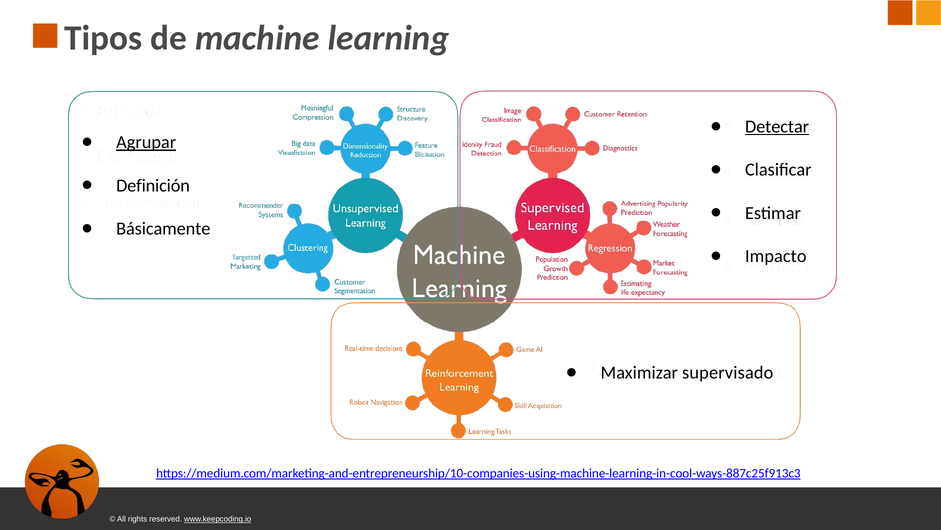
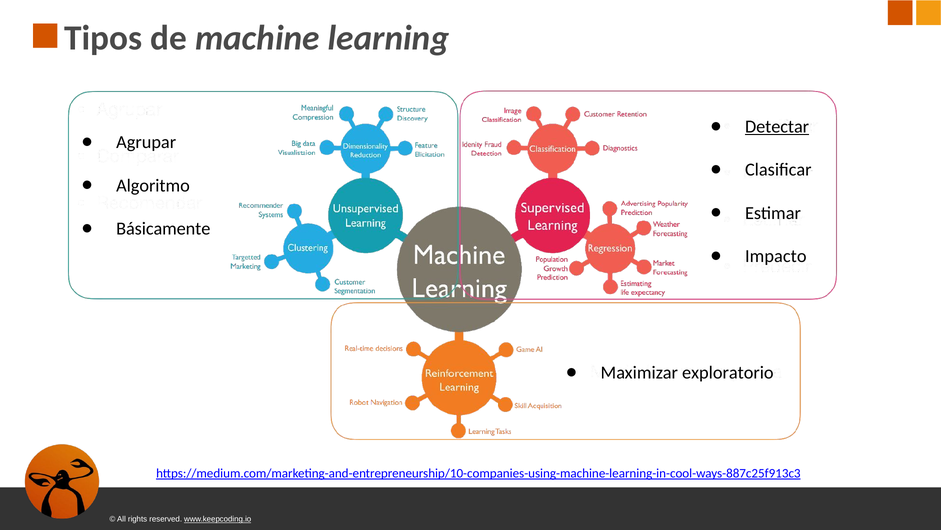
Agrupar underline: present -> none
Definición: Definición -> Algoritmo
supervisado: supervisado -> exploratorio
